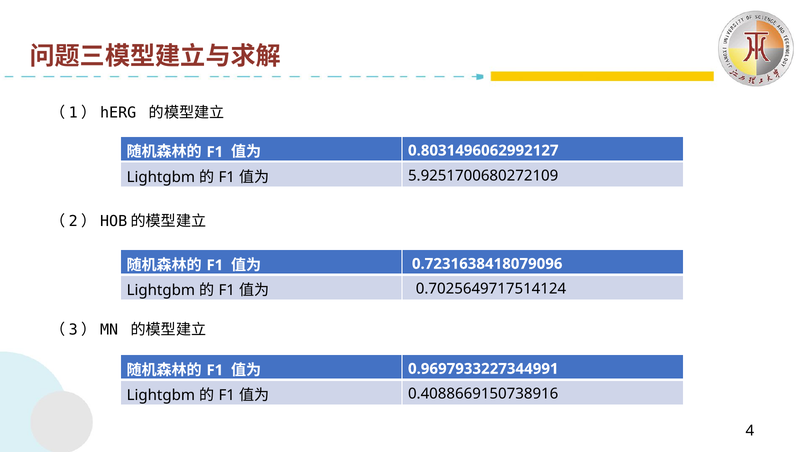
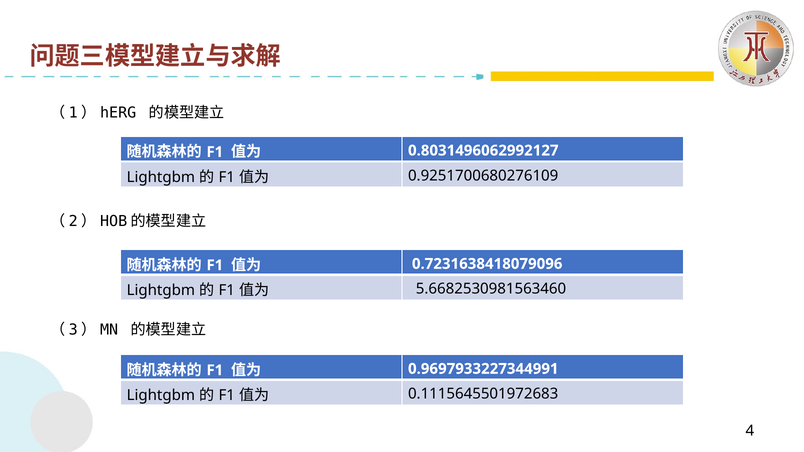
5.9251700680272109: 5.9251700680272109 -> 0.9251700680276109
0.7025649717514124: 0.7025649717514124 -> 5.6682530981563460
0.4088669150738916: 0.4088669150738916 -> 0.1115645501972683
